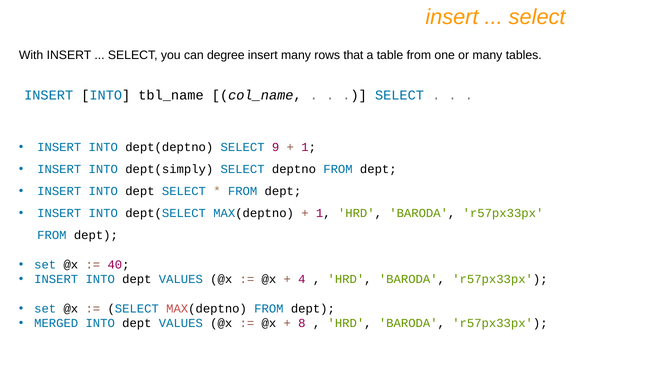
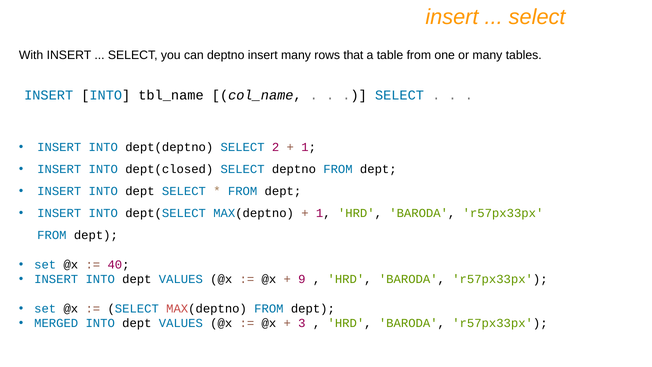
can degree: degree -> deptno
9: 9 -> 2
dept(simply: dept(simply -> dept(closed
4: 4 -> 9
8: 8 -> 3
